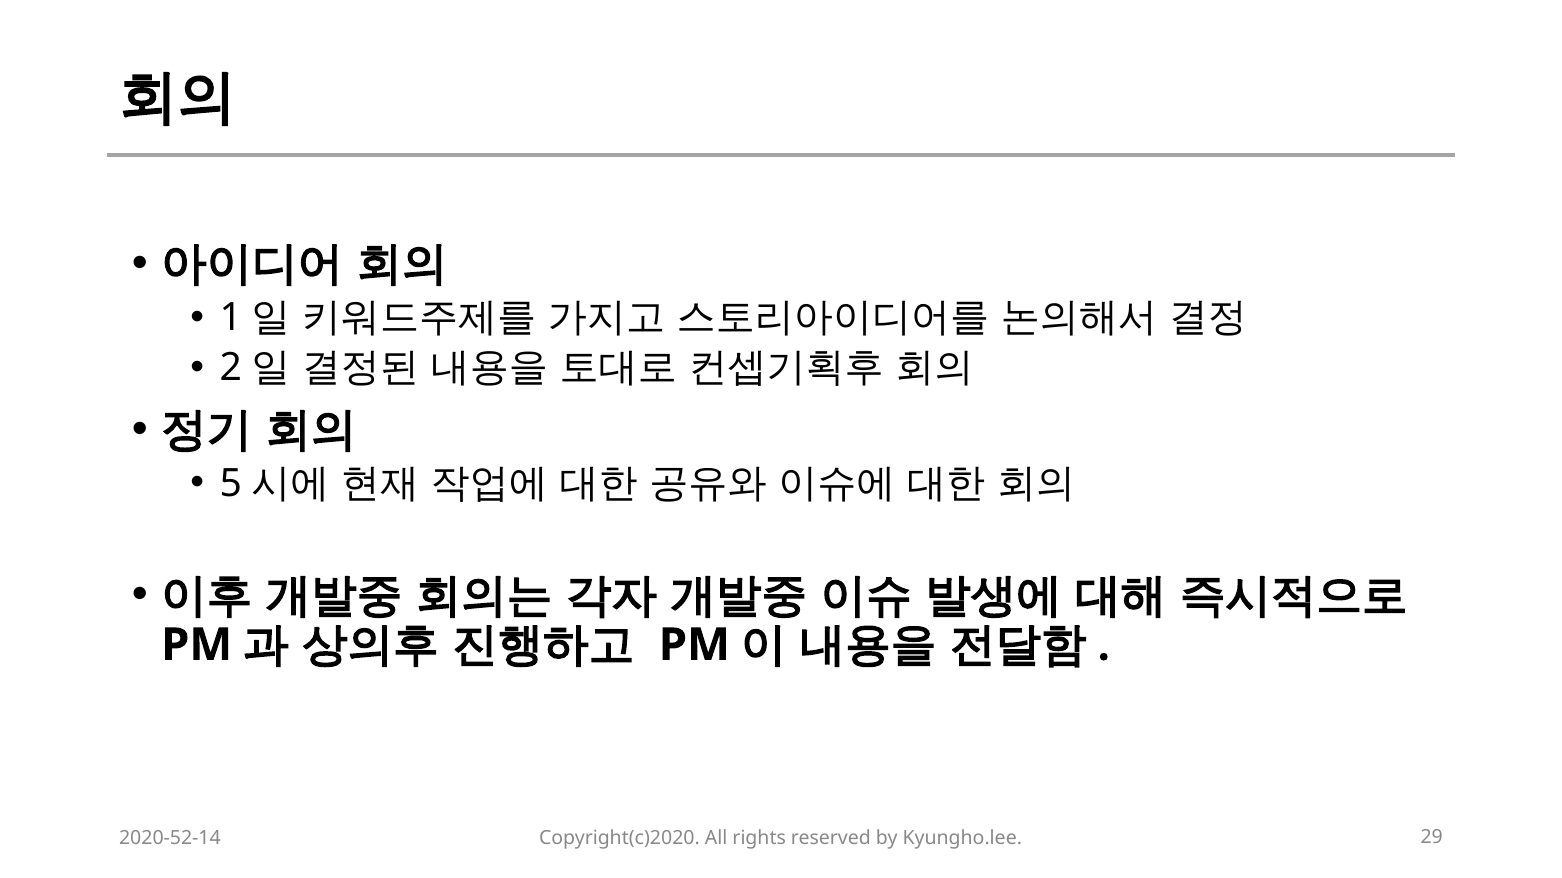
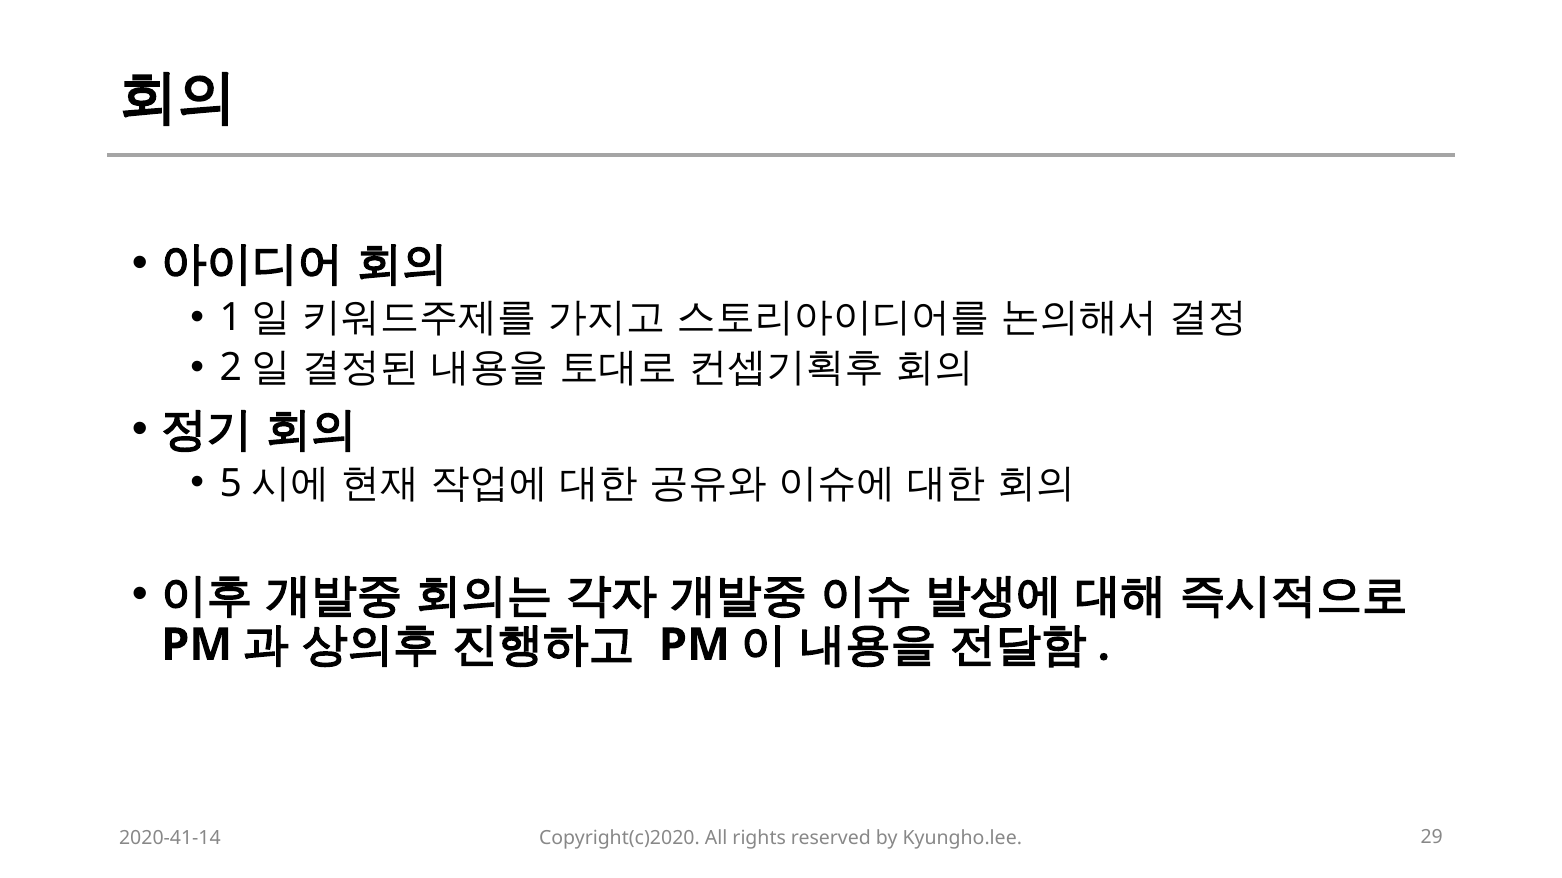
2020-52-14: 2020-52-14 -> 2020-41-14
